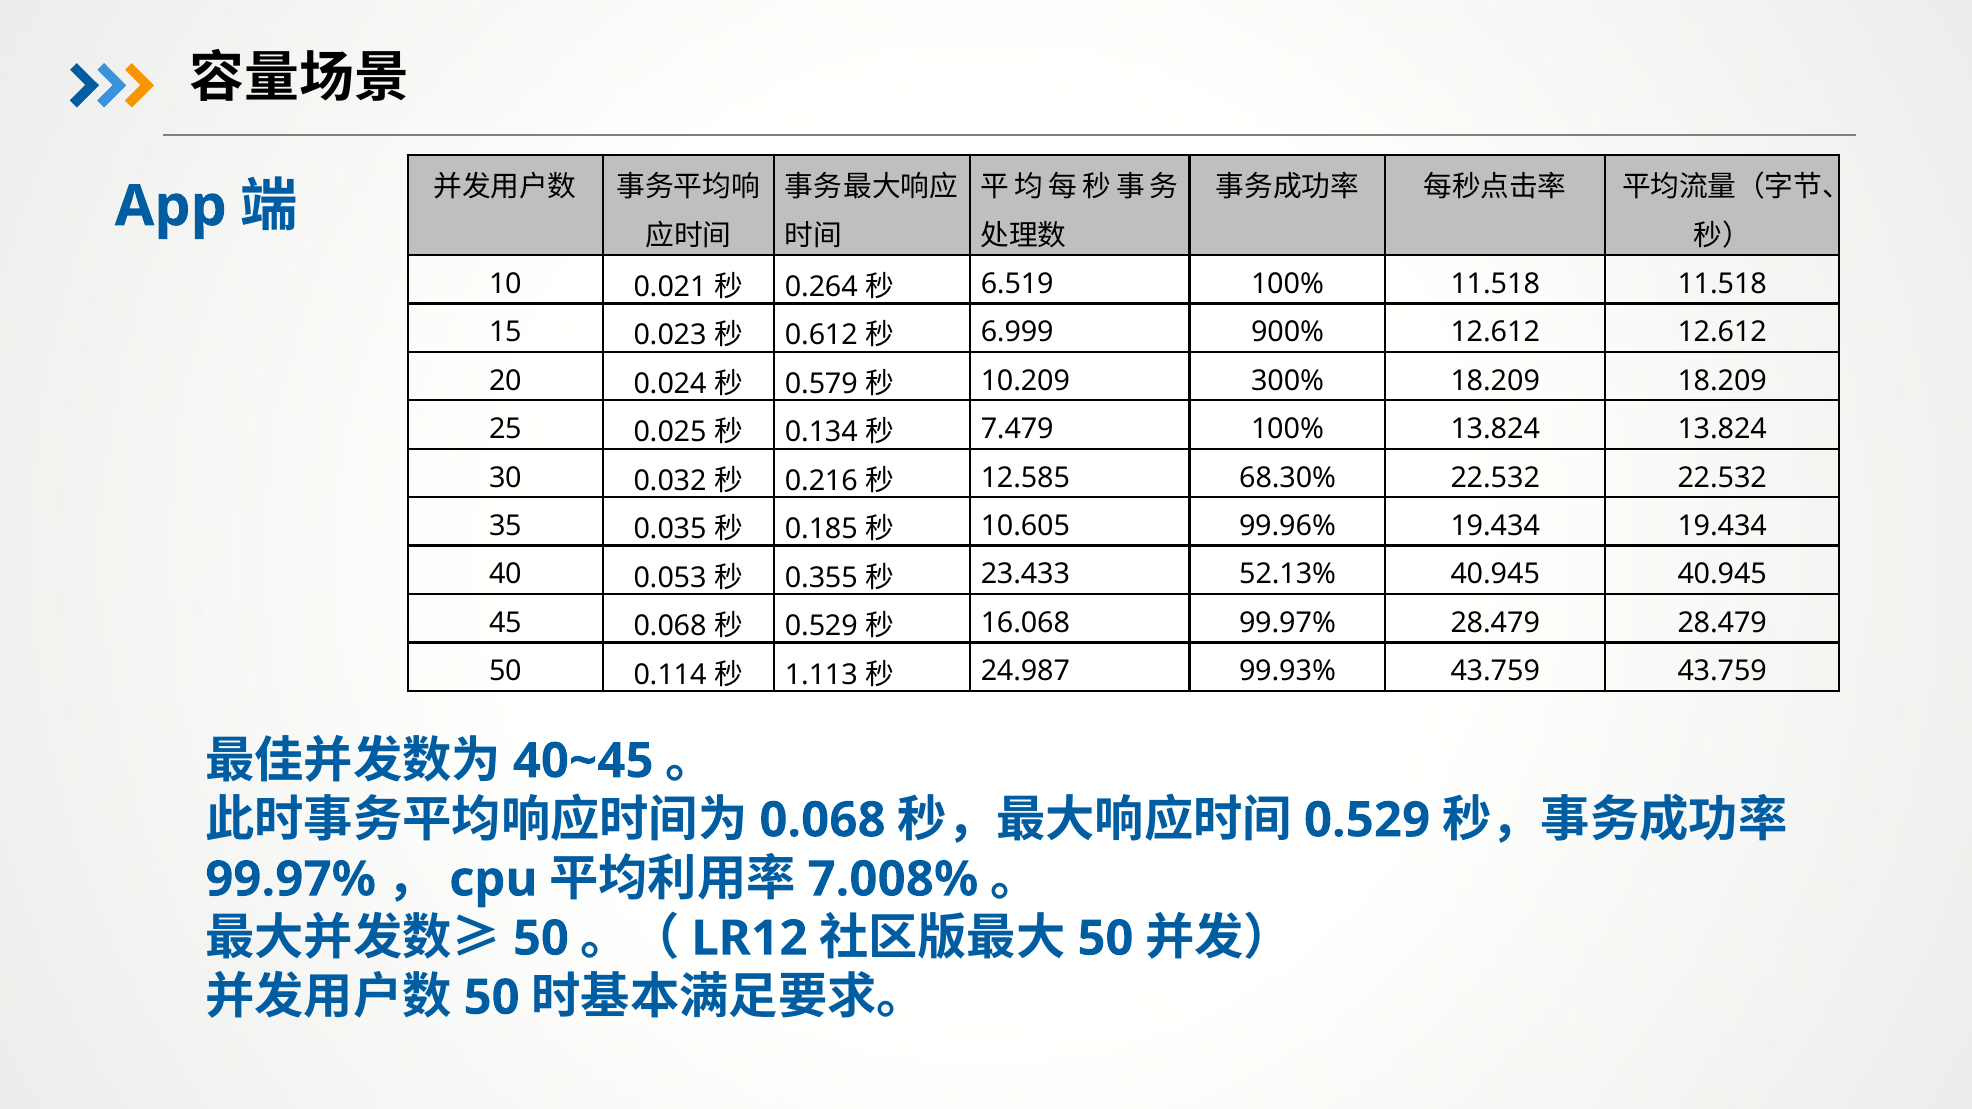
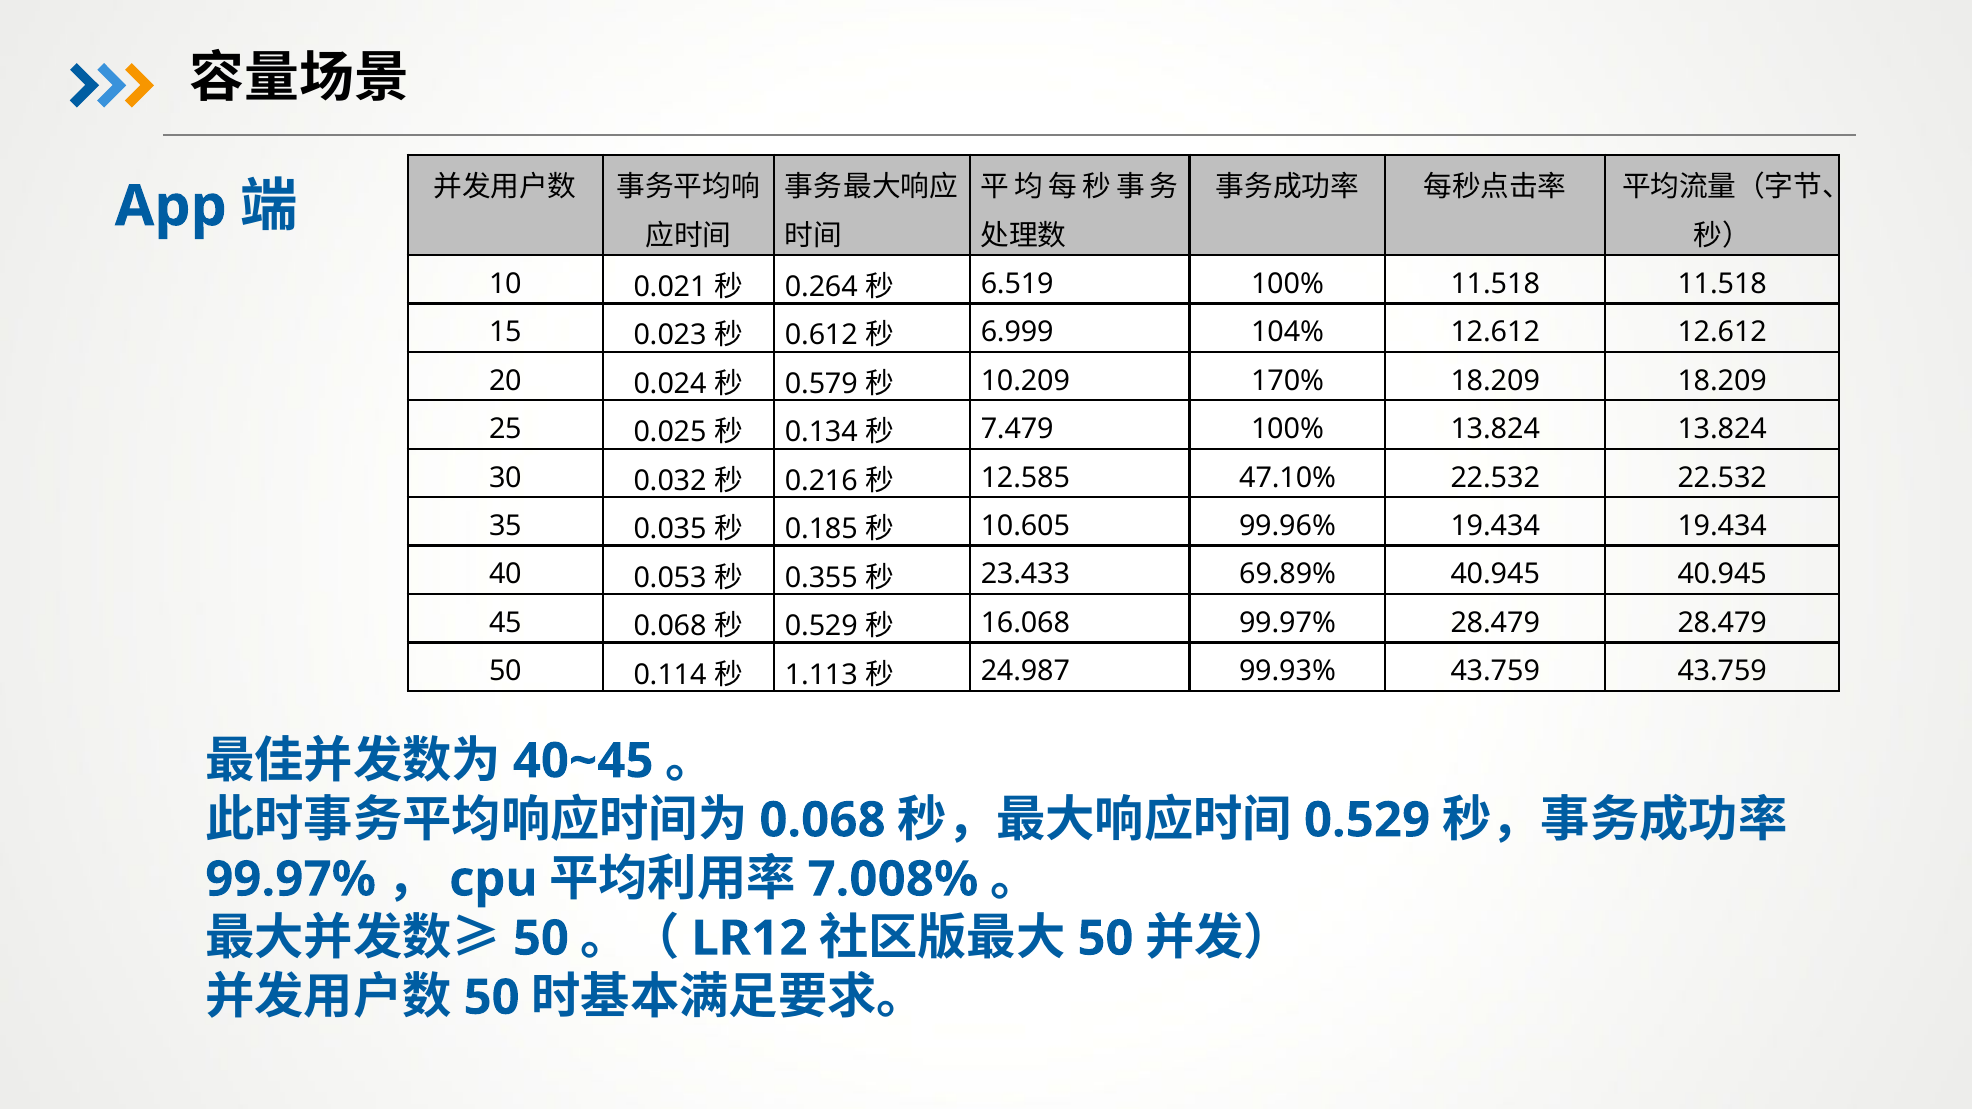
900%: 900% -> 104%
300%: 300% -> 170%
68.30%: 68.30% -> 47.10%
52.13%: 52.13% -> 69.89%
